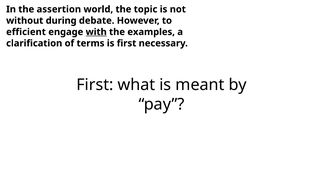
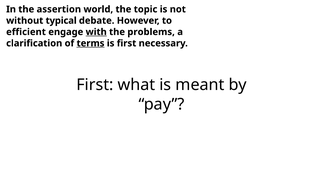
during: during -> typical
examples: examples -> problems
terms underline: none -> present
